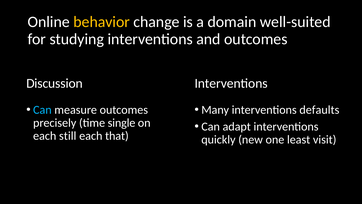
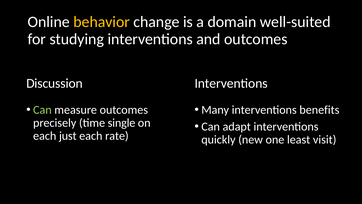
defaults: defaults -> benefits
Can at (42, 110) colour: light blue -> light green
still: still -> just
that: that -> rate
